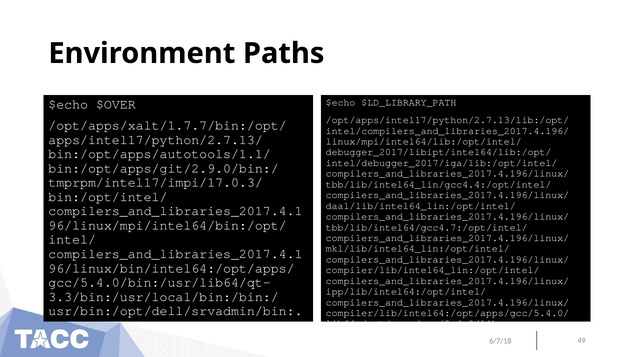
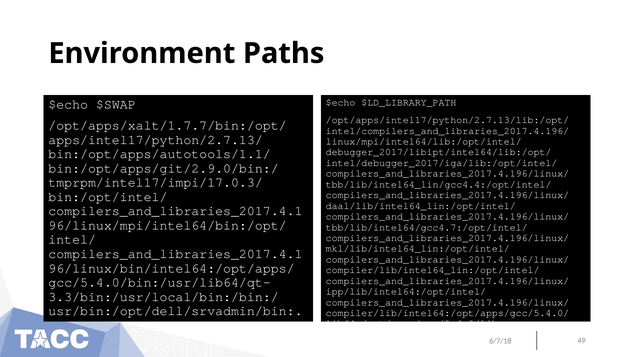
$OVER: $OVER -> $SWAP
